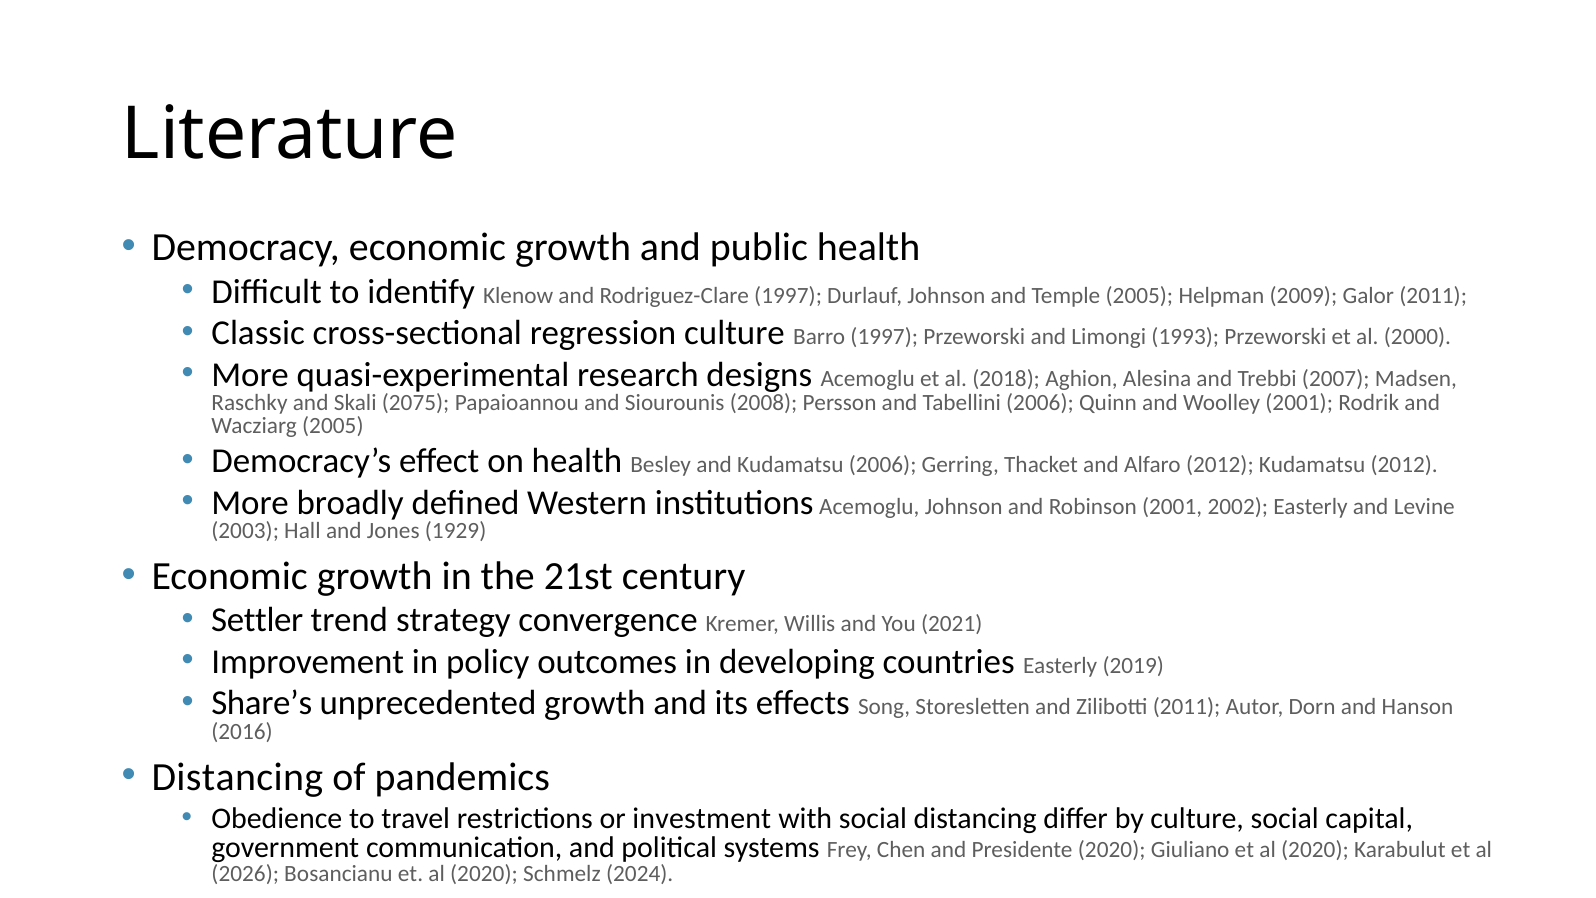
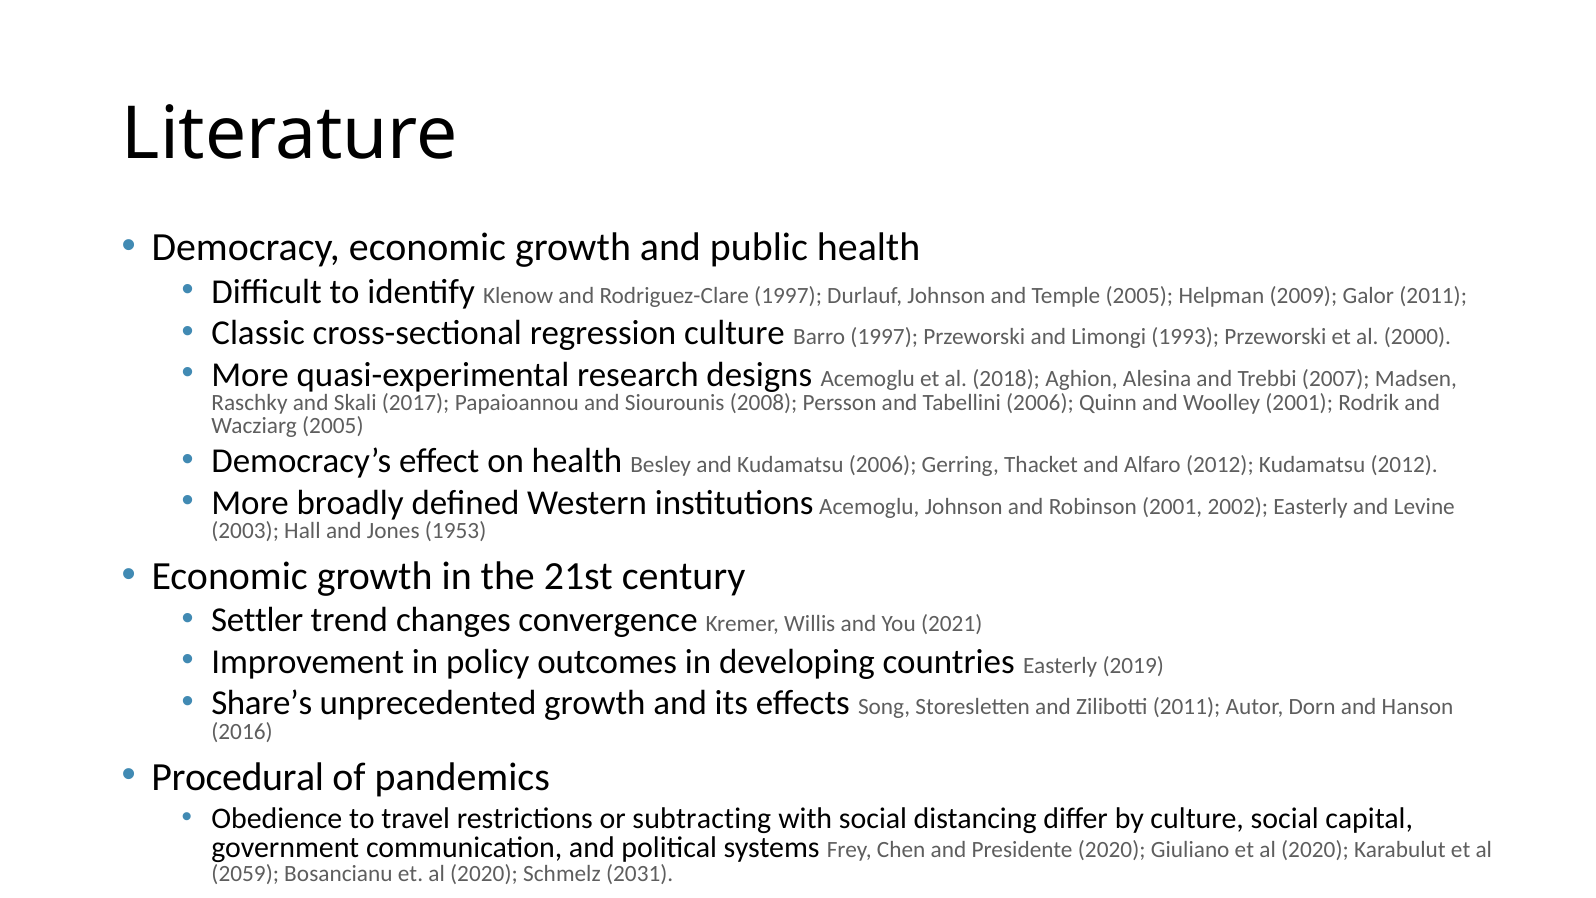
2075: 2075 -> 2017
1929: 1929 -> 1953
strategy: strategy -> changes
Distancing at (237, 777): Distancing -> Procedural
investment: investment -> subtracting
2026: 2026 -> 2059
2024: 2024 -> 2031
